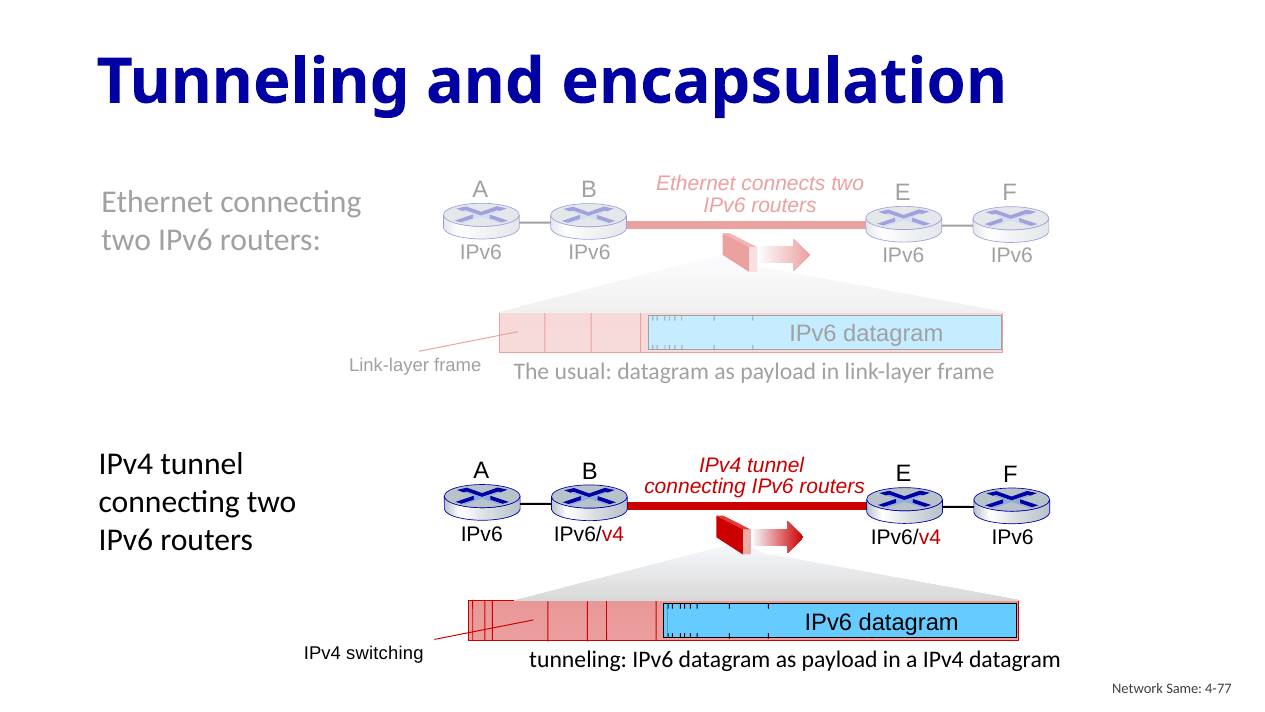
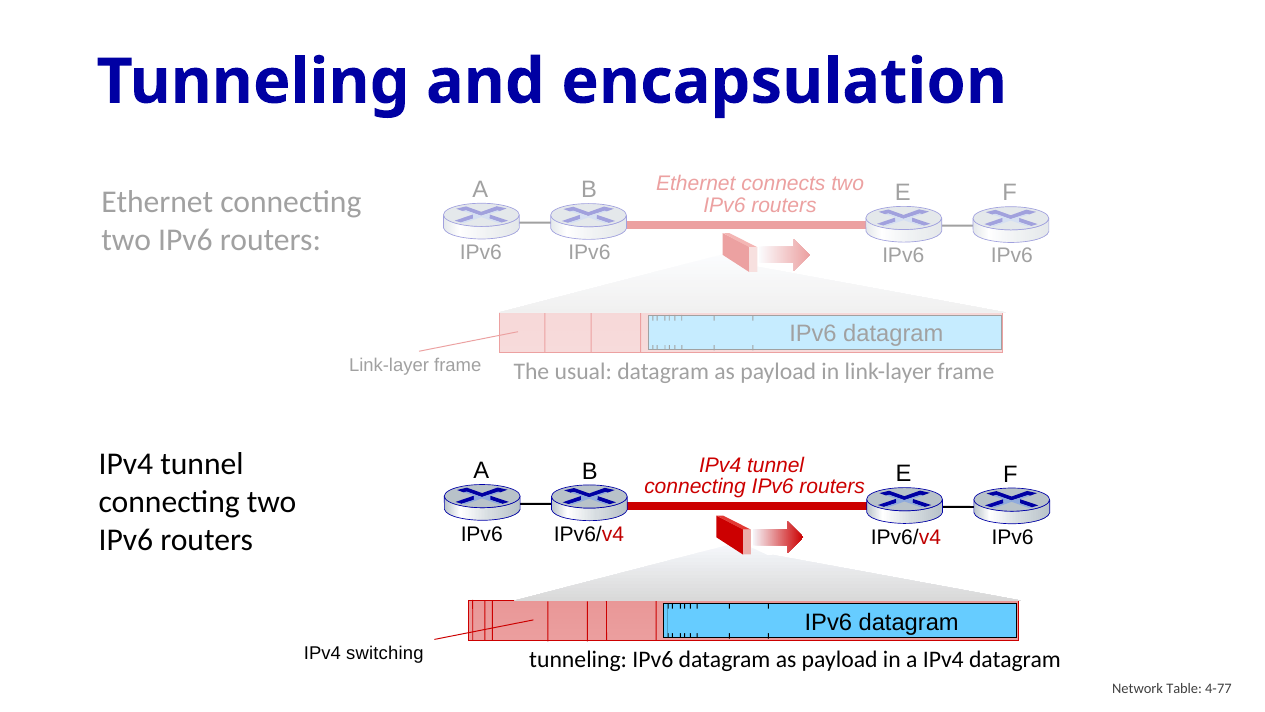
Same: Same -> Table
